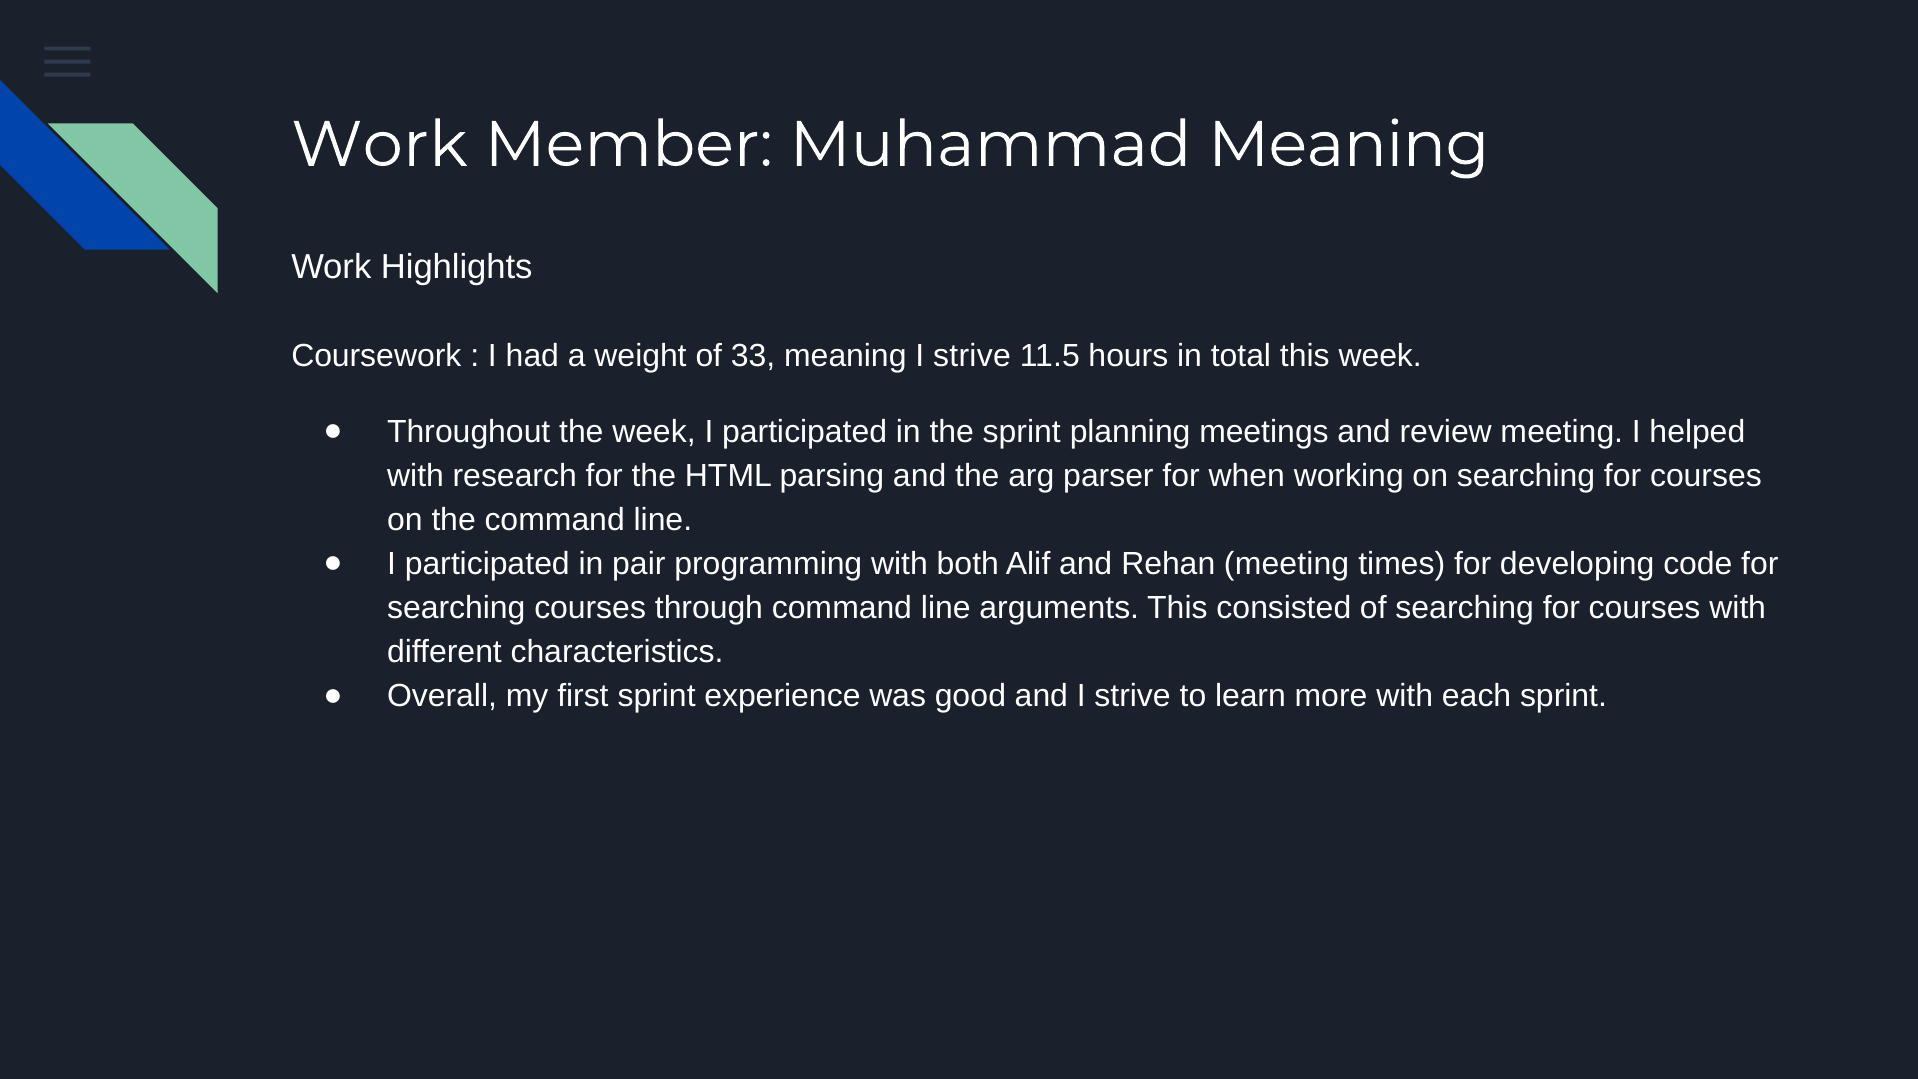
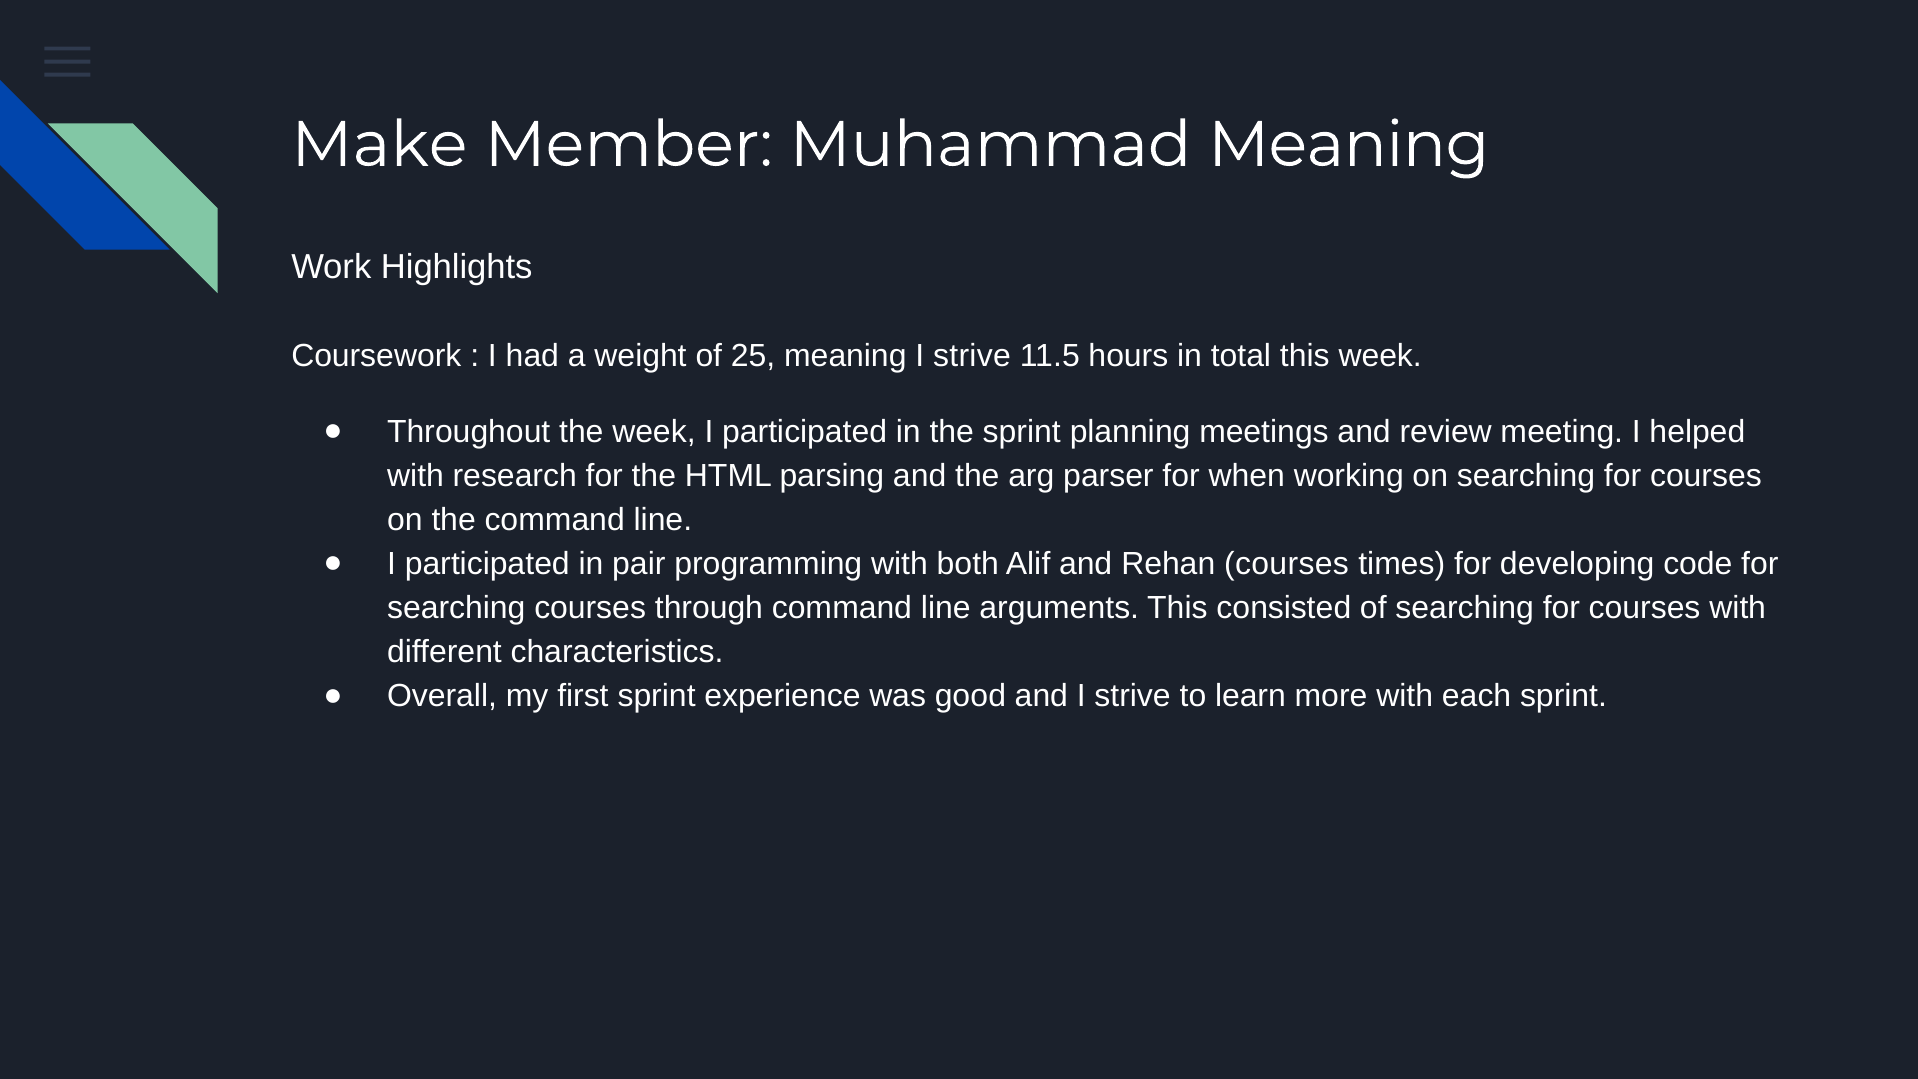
Work at (379, 145): Work -> Make
33: 33 -> 25
Rehan meeting: meeting -> courses
